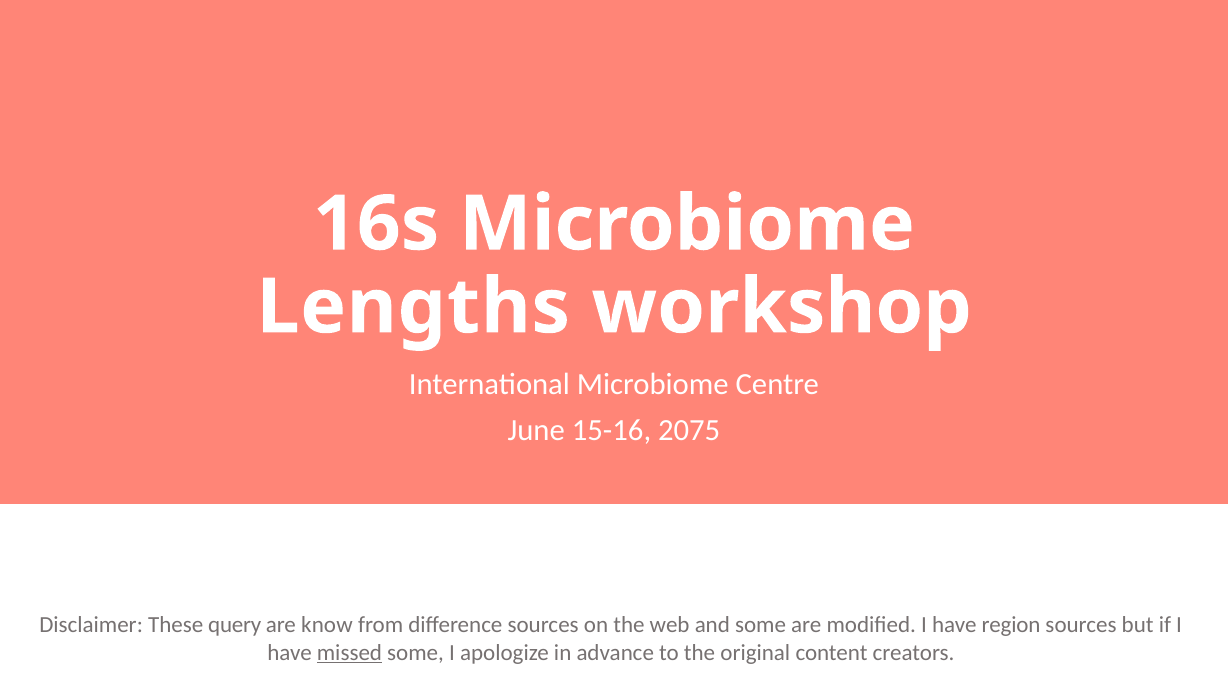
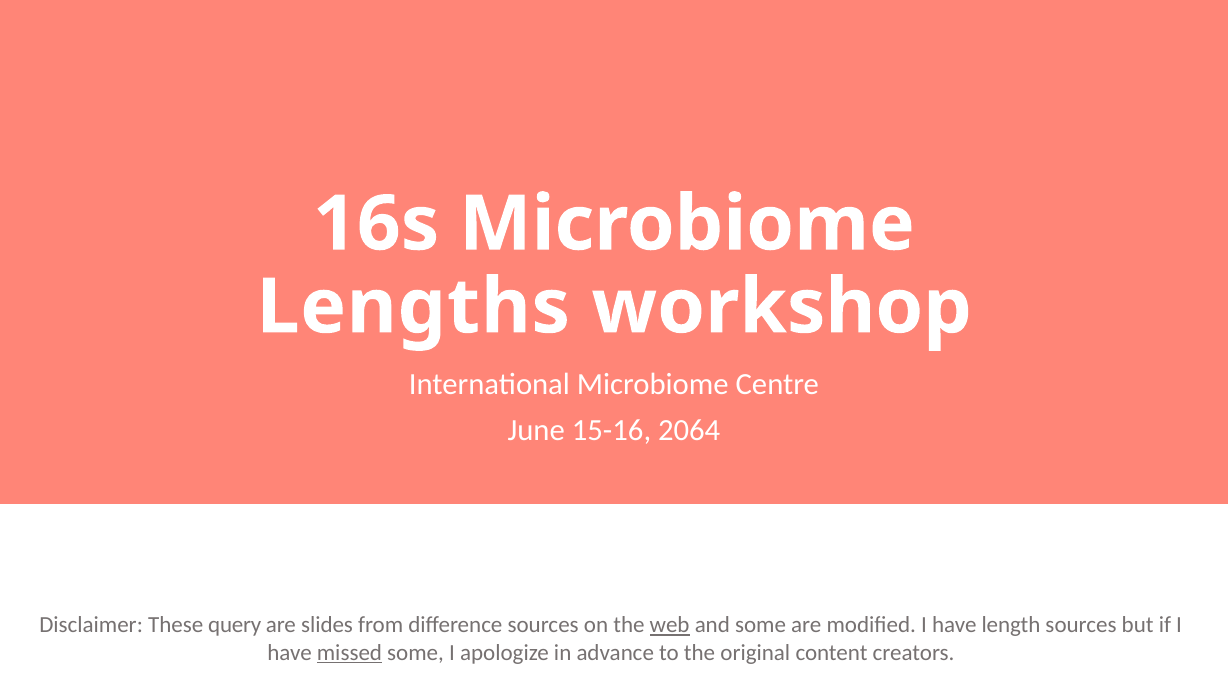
2075: 2075 -> 2064
know: know -> slides
web underline: none -> present
region: region -> length
